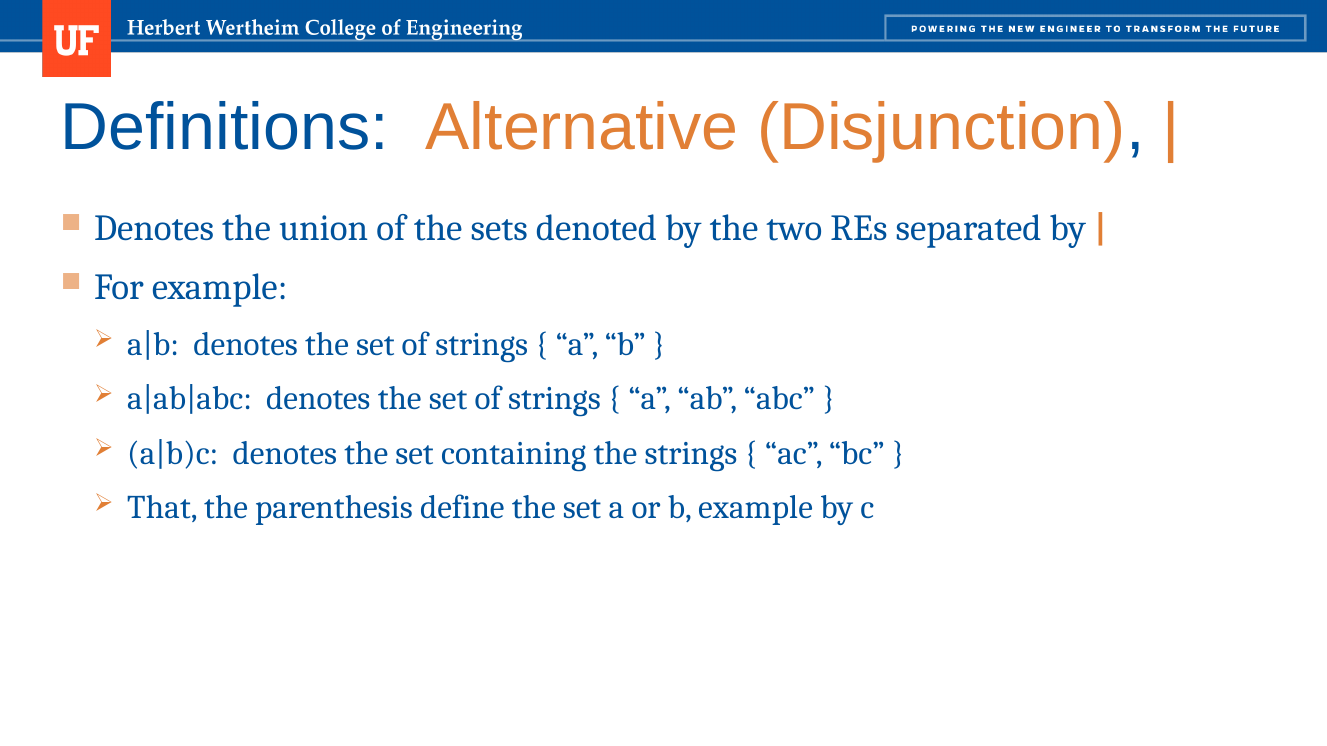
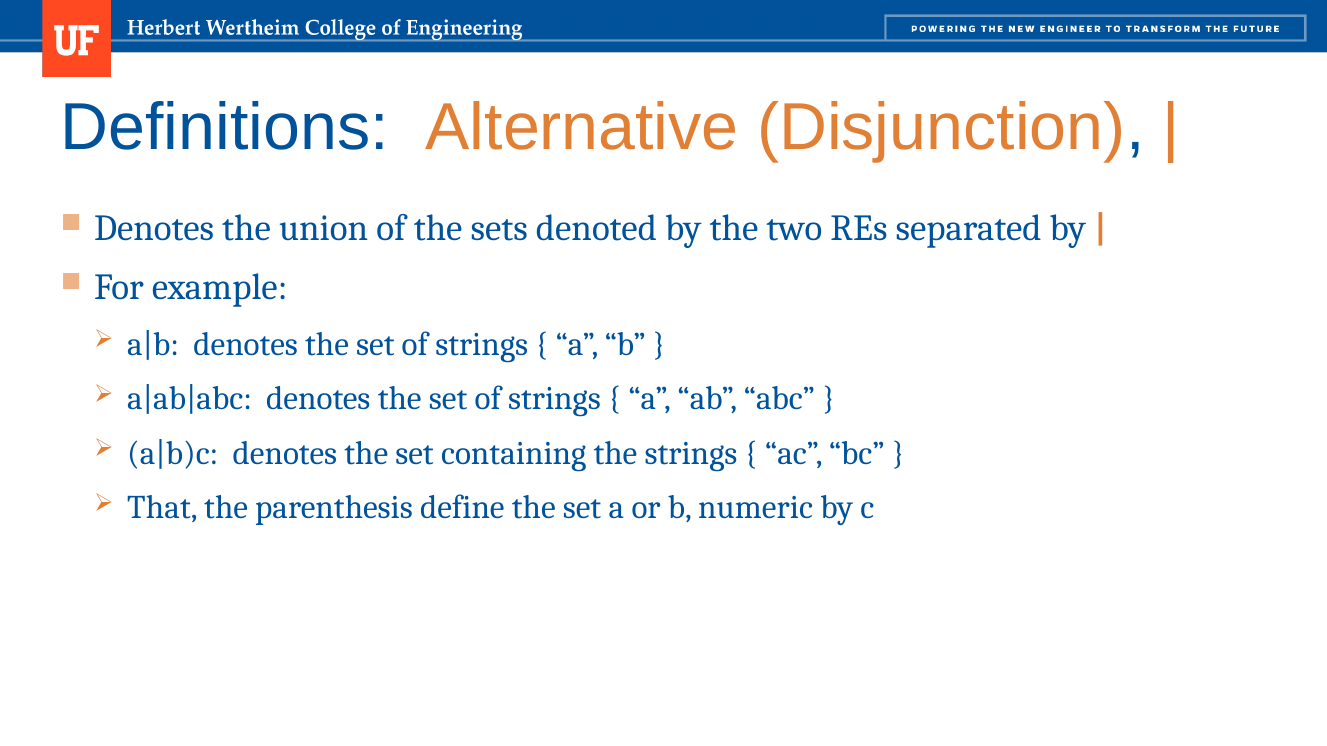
b example: example -> numeric
